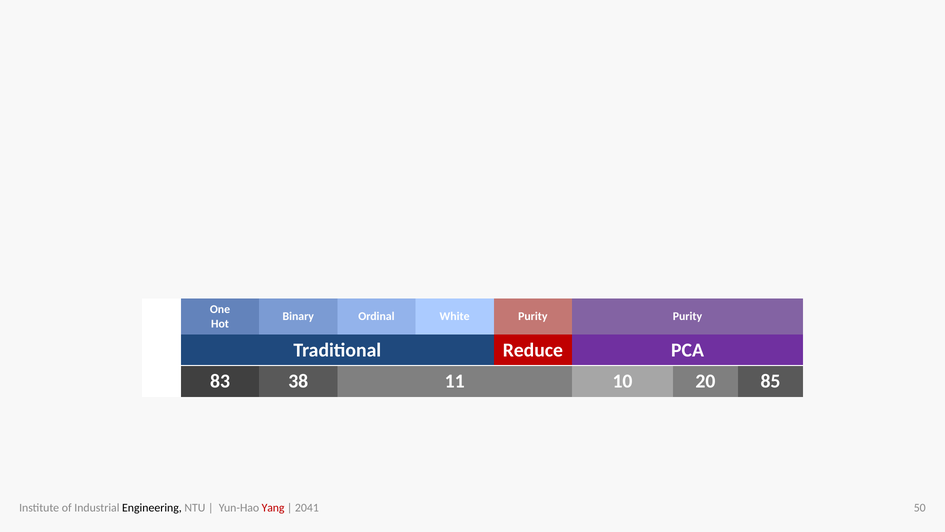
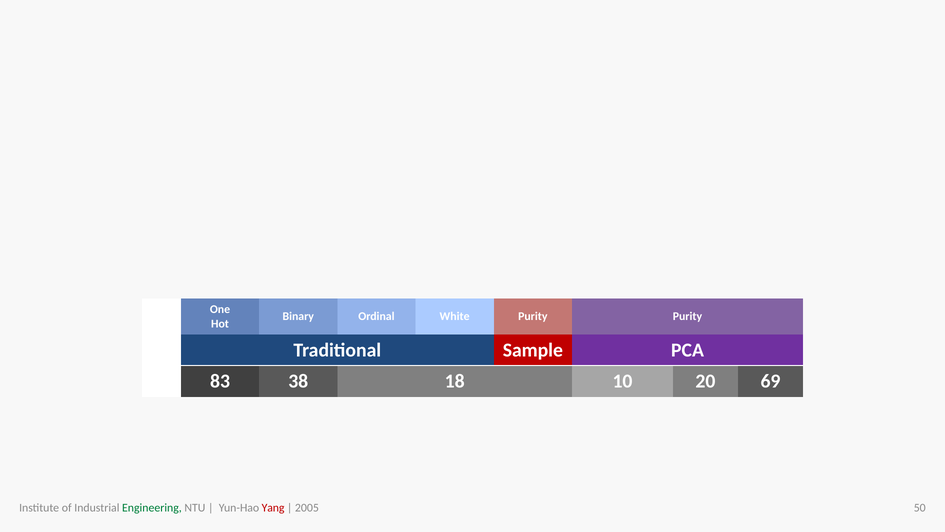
Reduce: Reduce -> Sample
11: 11 -> 18
85: 85 -> 69
Engineering colour: black -> green
2041: 2041 -> 2005
